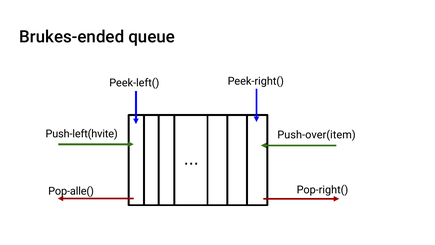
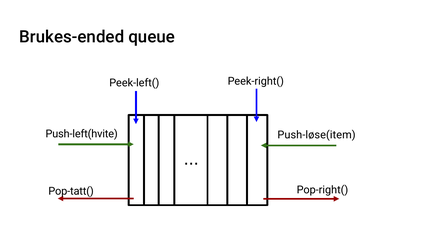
Push-over(item: Push-over(item -> Push-løse(item
Pop-alle(: Pop-alle( -> Pop-tatt(
